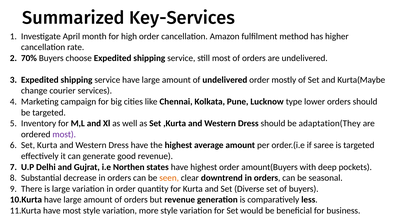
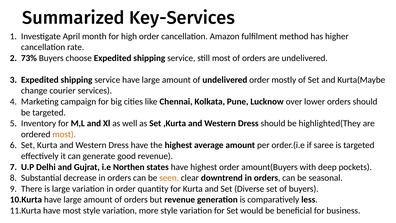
70%: 70% -> 73%
type: type -> over
adaptation(They: adaptation(They -> highlighted(They
most at (64, 134) colour: purple -> orange
